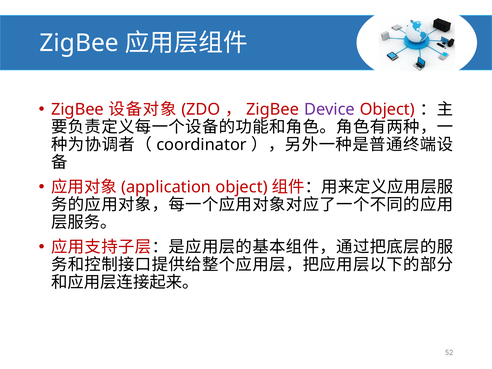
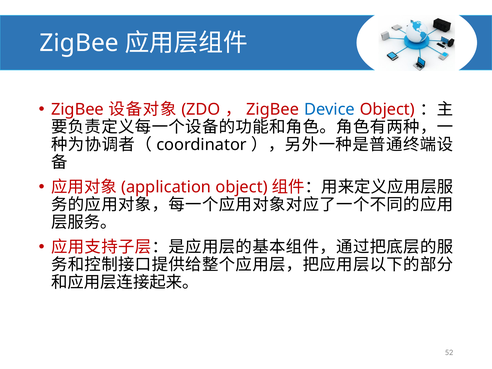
Device colour: purple -> blue
